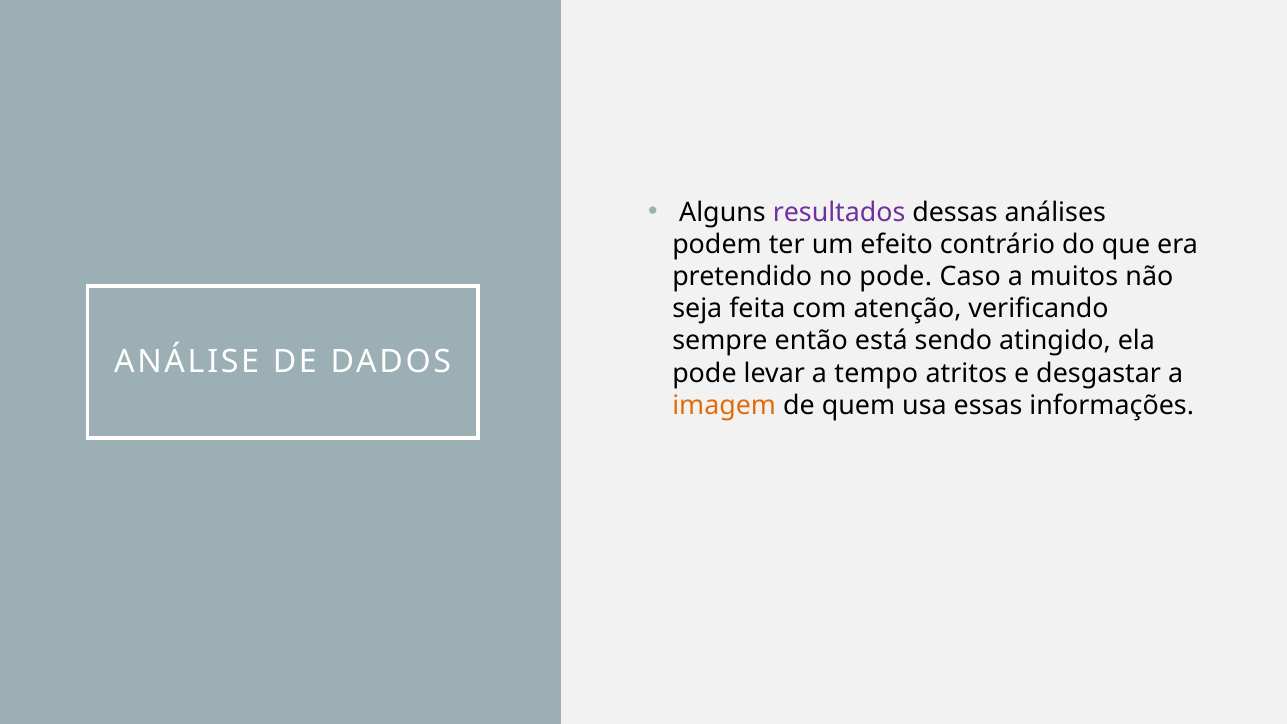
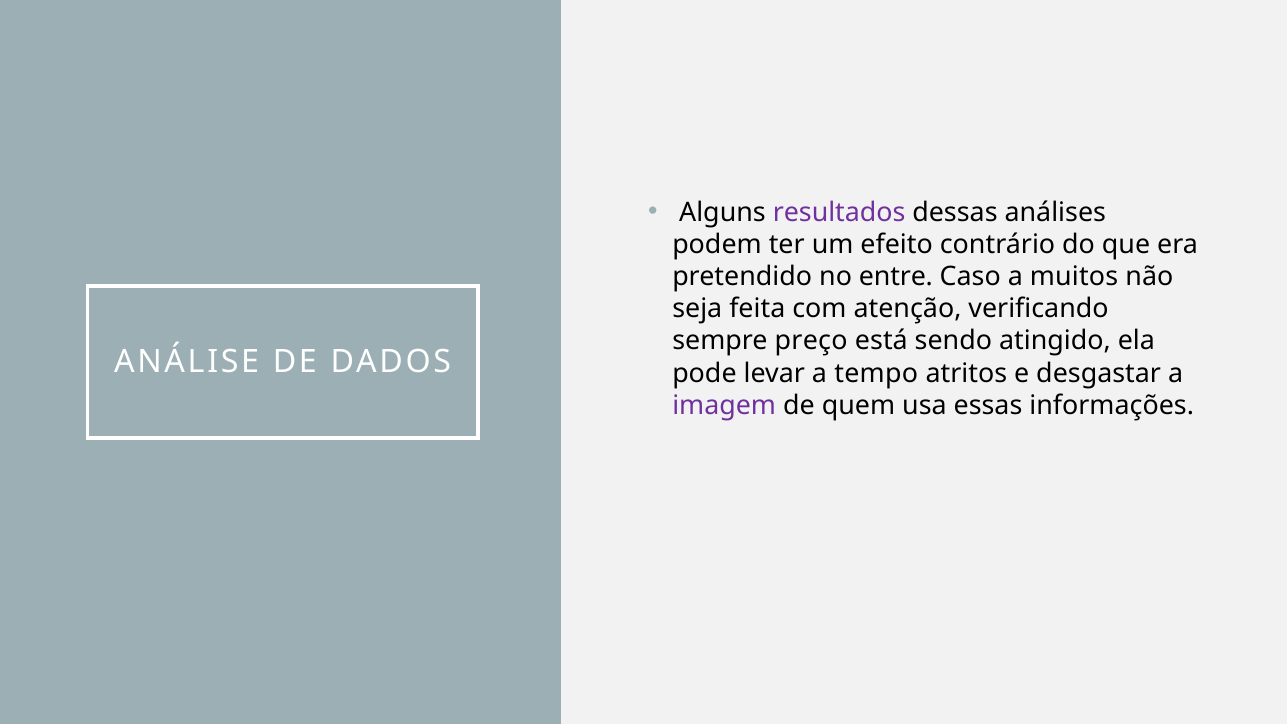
no pode: pode -> entre
então: então -> preço
imagem colour: orange -> purple
